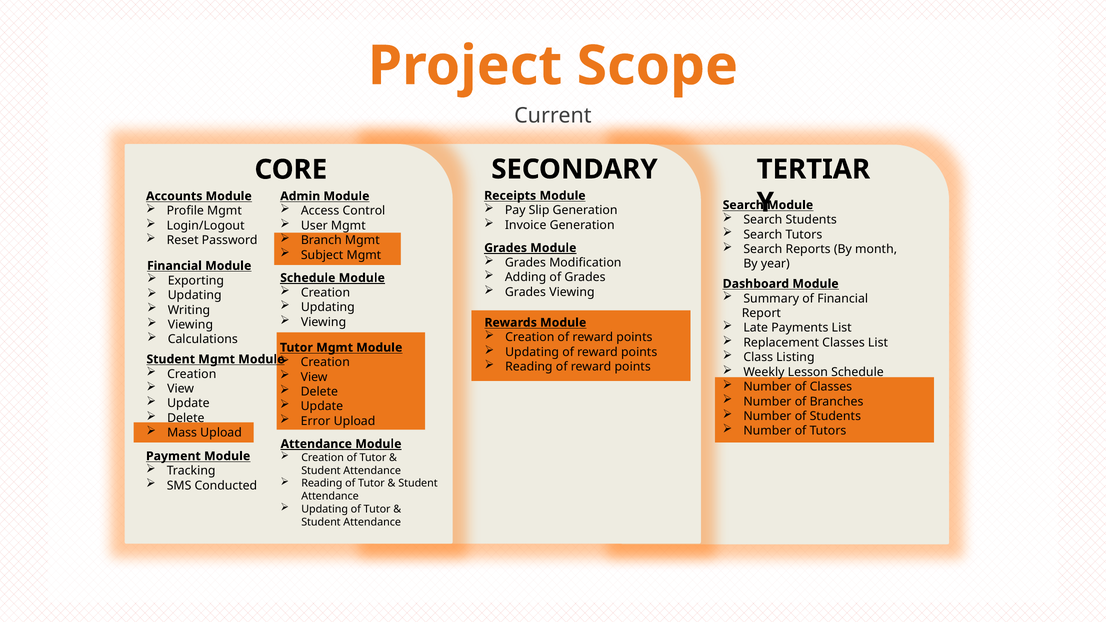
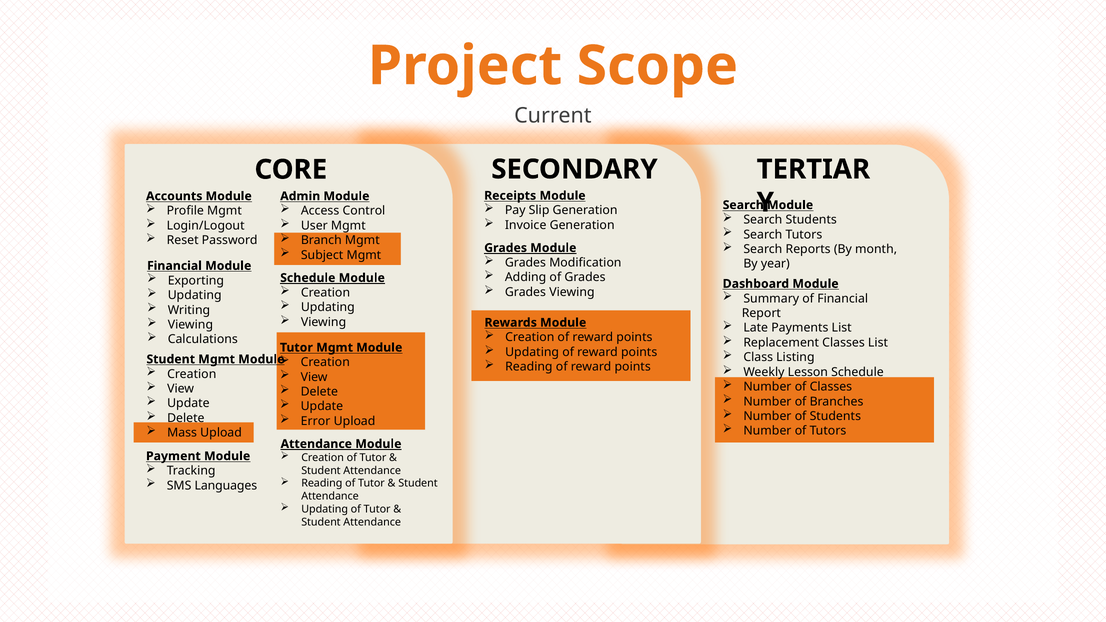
Conducted: Conducted -> Languages
